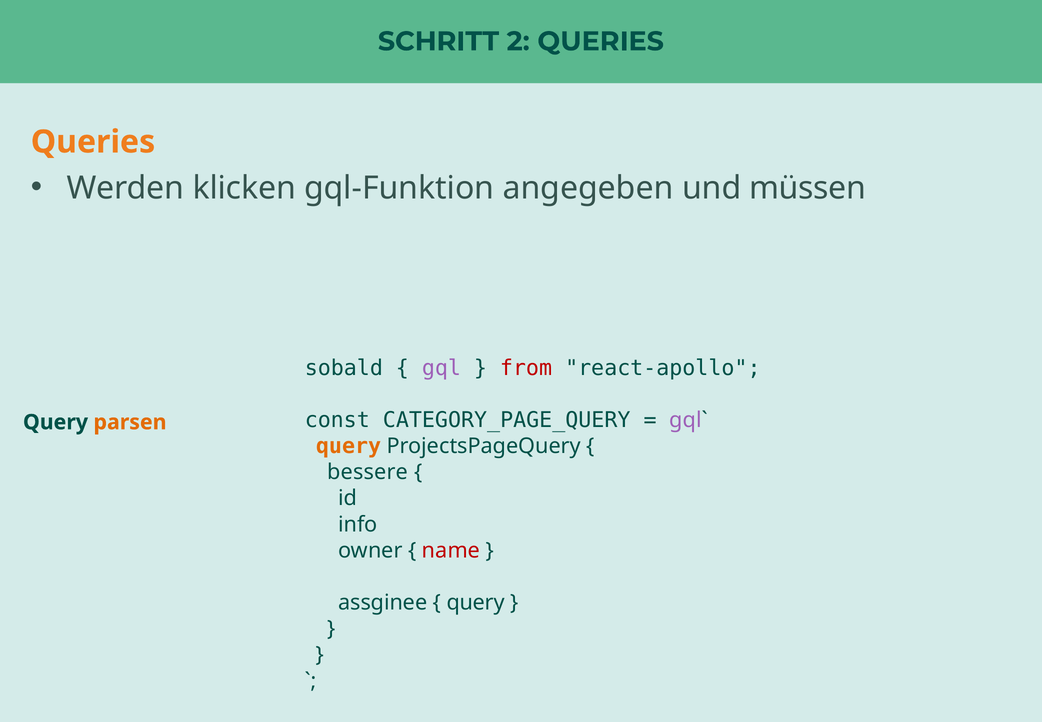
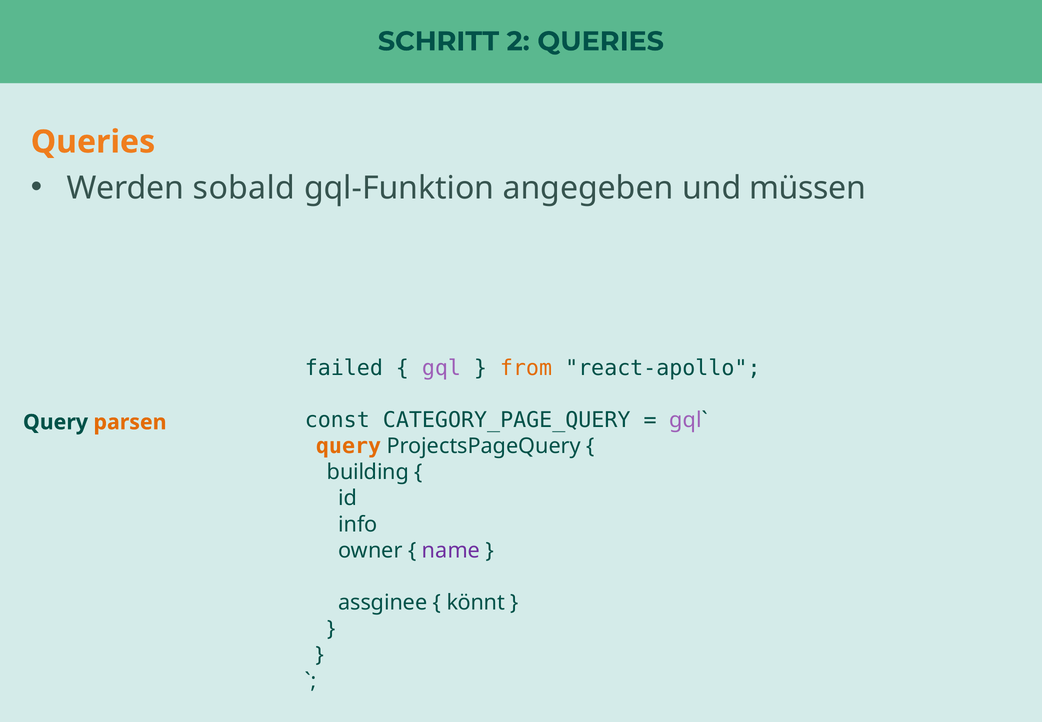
klicken: klicken -> sobald
sobald: sobald -> failed
from colour: red -> orange
bessere: bessere -> building
name colour: red -> purple
query at (476, 602): query -> könnt
